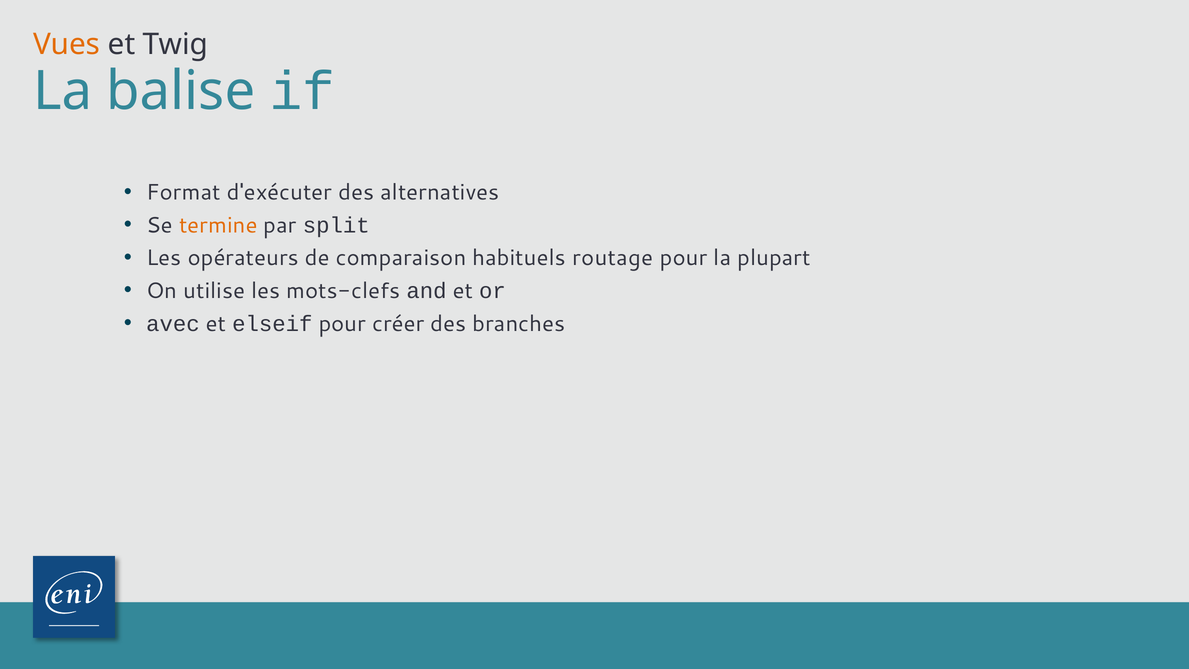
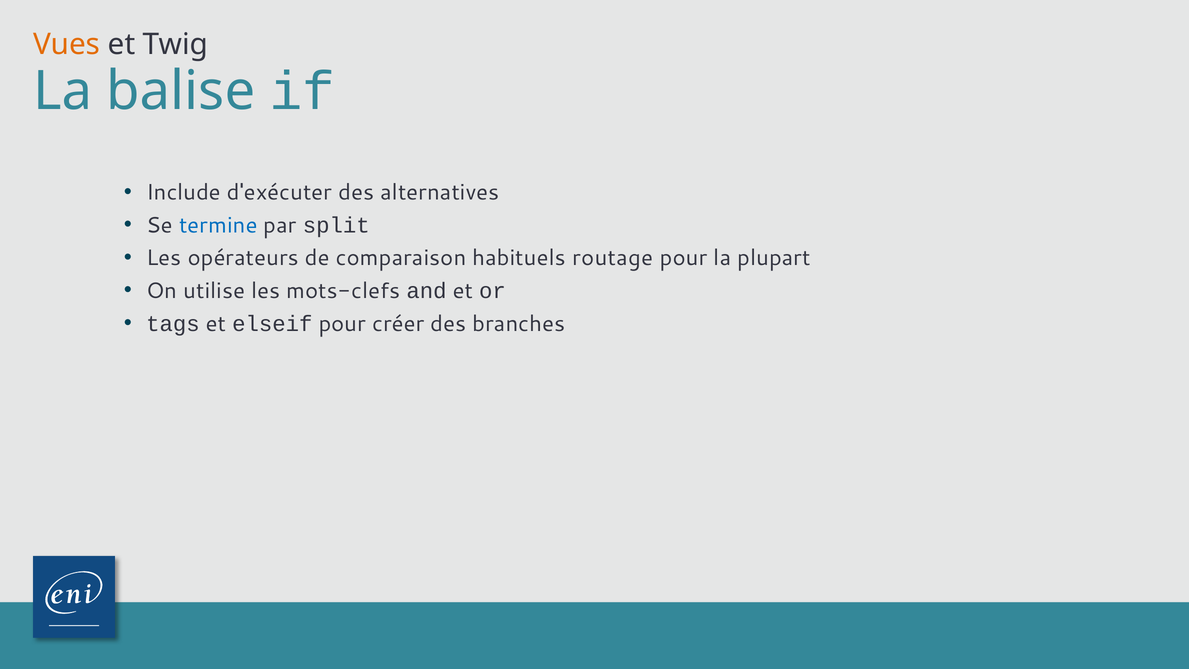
Format: Format -> Include
termine colour: orange -> blue
avec: avec -> tags
